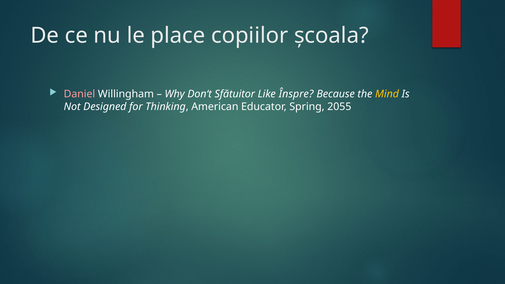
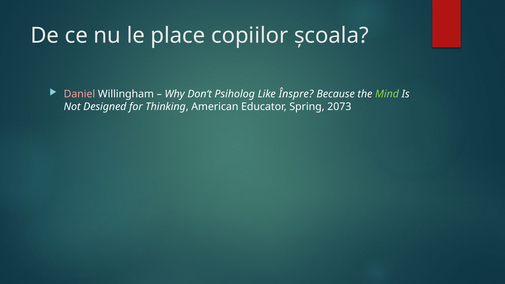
Sfătuitor: Sfătuitor -> Psiholog
Mind colour: yellow -> light green
2055: 2055 -> 2073
